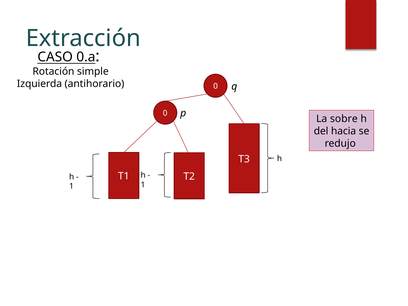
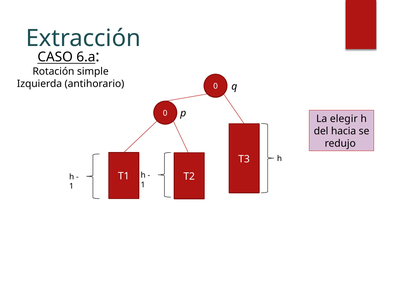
0.a: 0.a -> 6.a
sobre: sobre -> elegir
